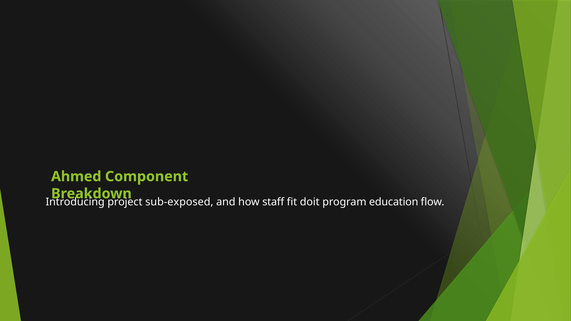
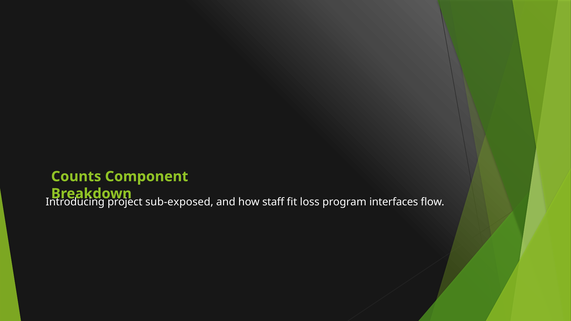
Ahmed: Ahmed -> Counts
doit: doit -> loss
education: education -> interfaces
